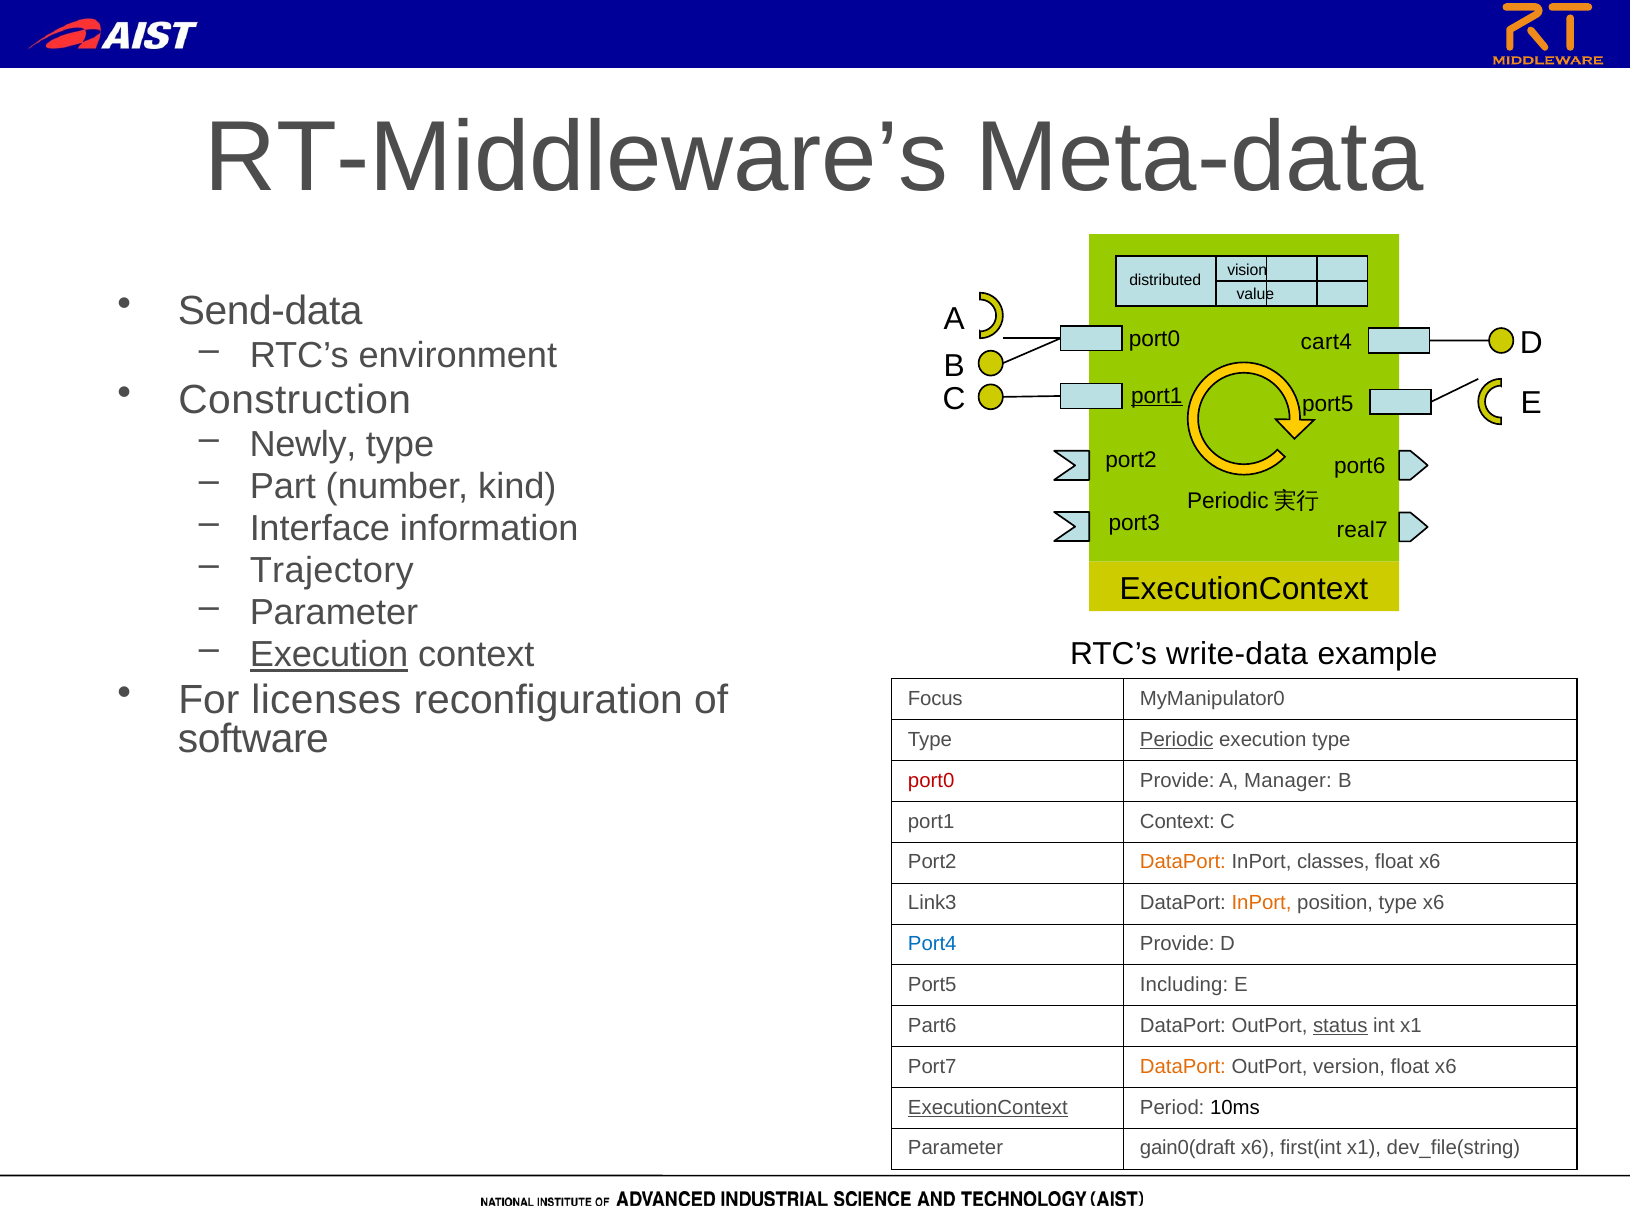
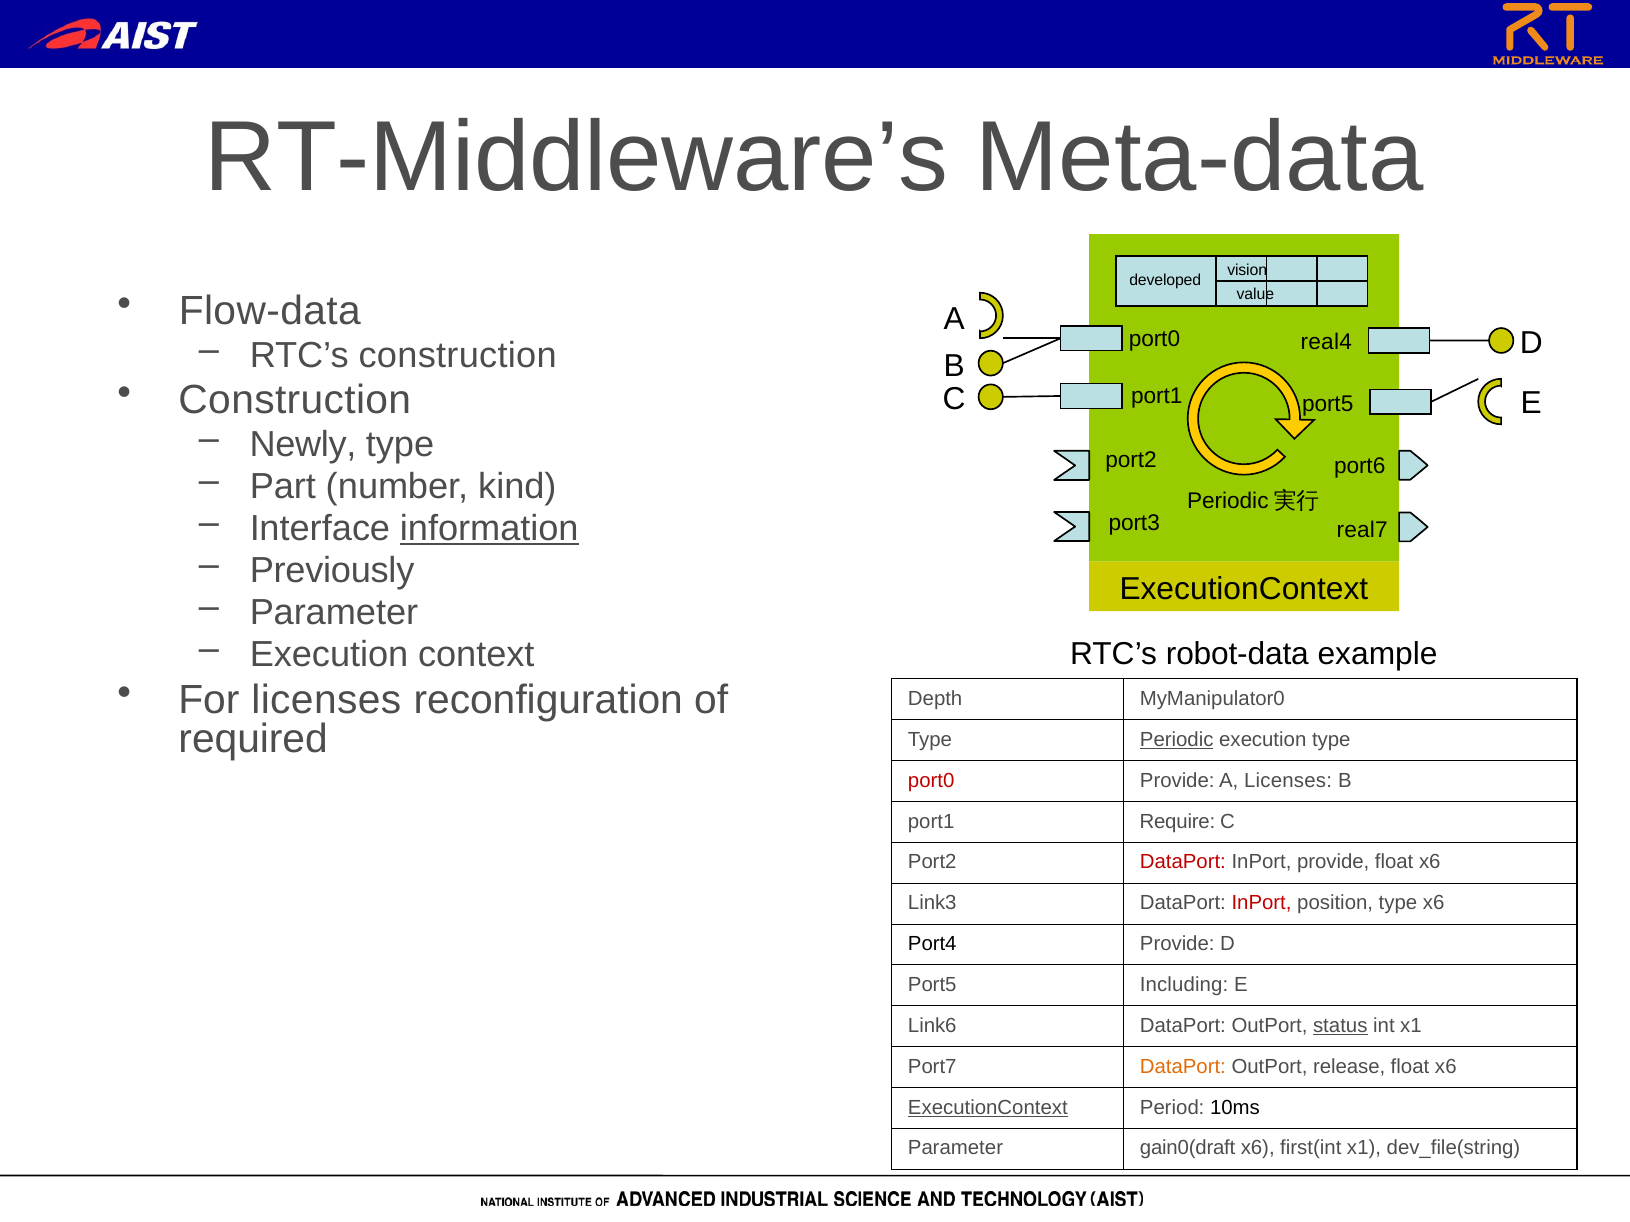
distributed: distributed -> developed
Send-data: Send-data -> Flow-data
cart4: cart4 -> real4
RTC’s environment: environment -> construction
port1 at (1157, 396) underline: present -> none
information underline: none -> present
Trajectory: Trajectory -> Previously
Execution at (329, 655) underline: present -> none
write-data: write-data -> robot-data
Focus: Focus -> Depth
software: software -> required
A Manager: Manager -> Licenses
port1 Context: Context -> Require
DataPort at (1183, 863) colour: orange -> red
InPort classes: classes -> provide
InPort at (1262, 903) colour: orange -> red
Port4 colour: blue -> black
Part6: Part6 -> Link6
version: version -> release
